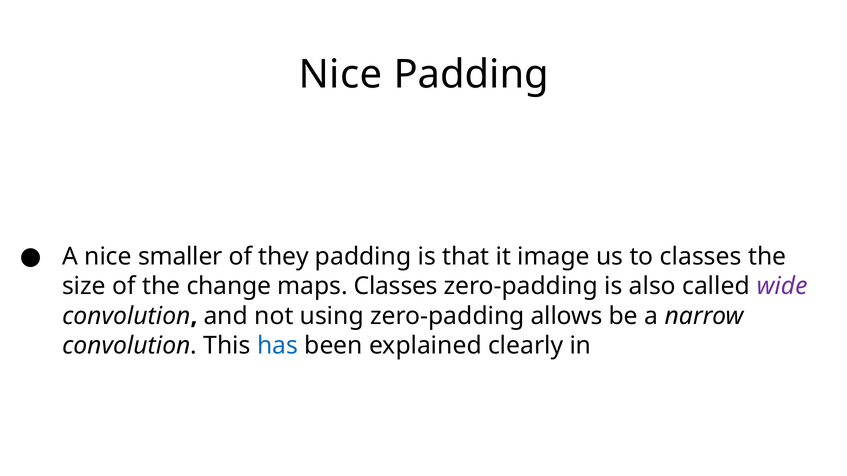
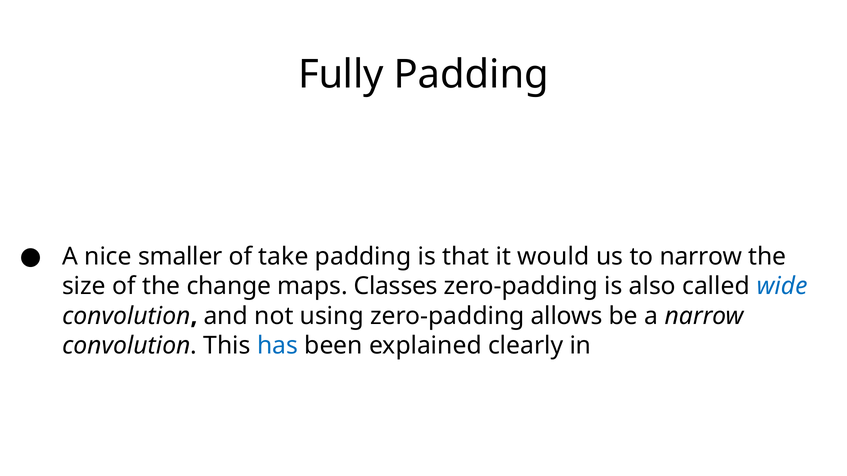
Nice at (340, 75): Nice -> Fully
they: they -> take
image: image -> would
to classes: classes -> narrow
wide colour: purple -> blue
